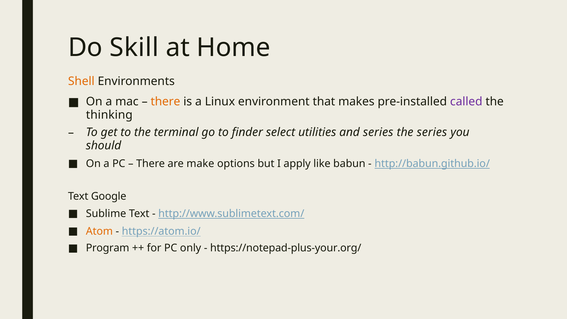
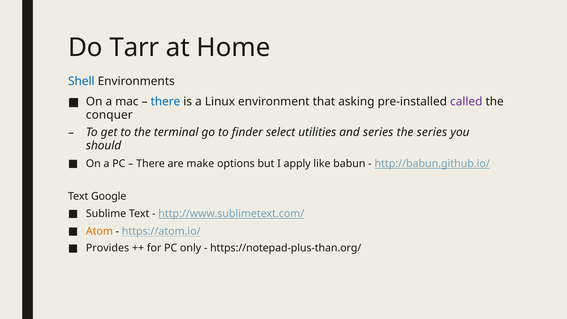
Skill: Skill -> Tarr
Shell colour: orange -> blue
there at (165, 102) colour: orange -> blue
makes: makes -> asking
thinking: thinking -> conquer
Program: Program -> Provides
https://notepad-plus-your.org/: https://notepad-plus-your.org/ -> https://notepad-plus-than.org/
